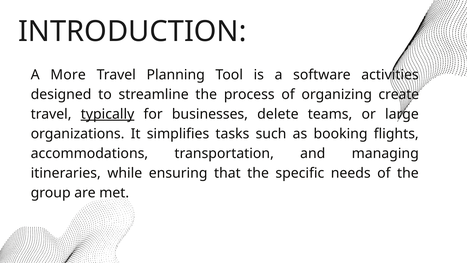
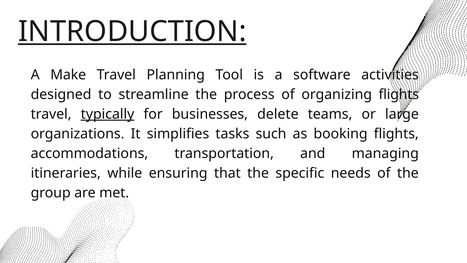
INTRODUCTION underline: none -> present
More: More -> Make
organizing create: create -> flights
